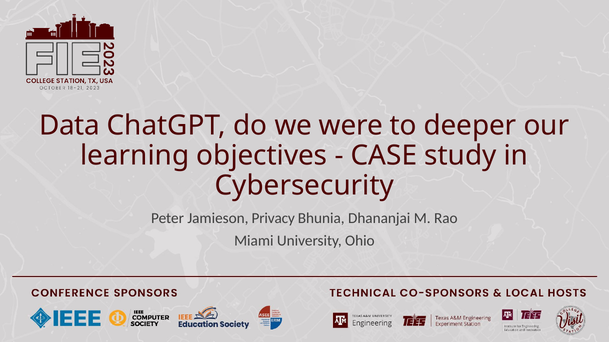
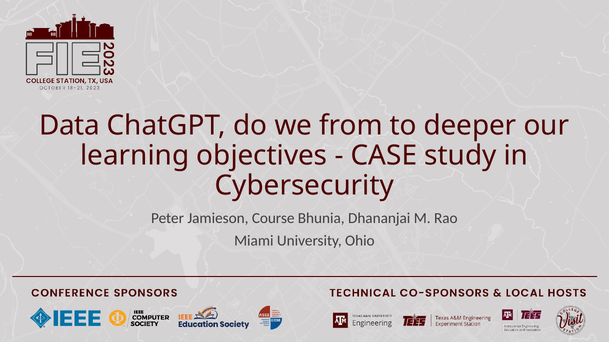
were: were -> from
Privacy: Privacy -> Course
